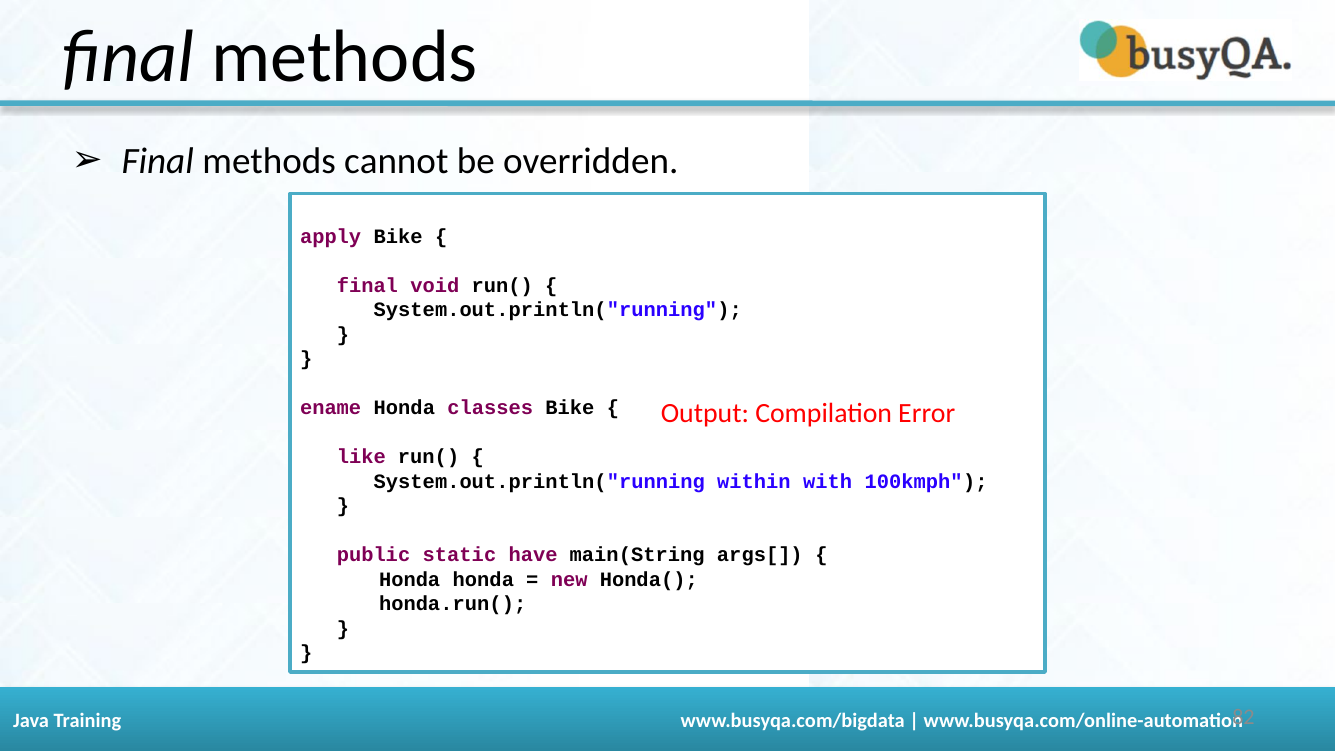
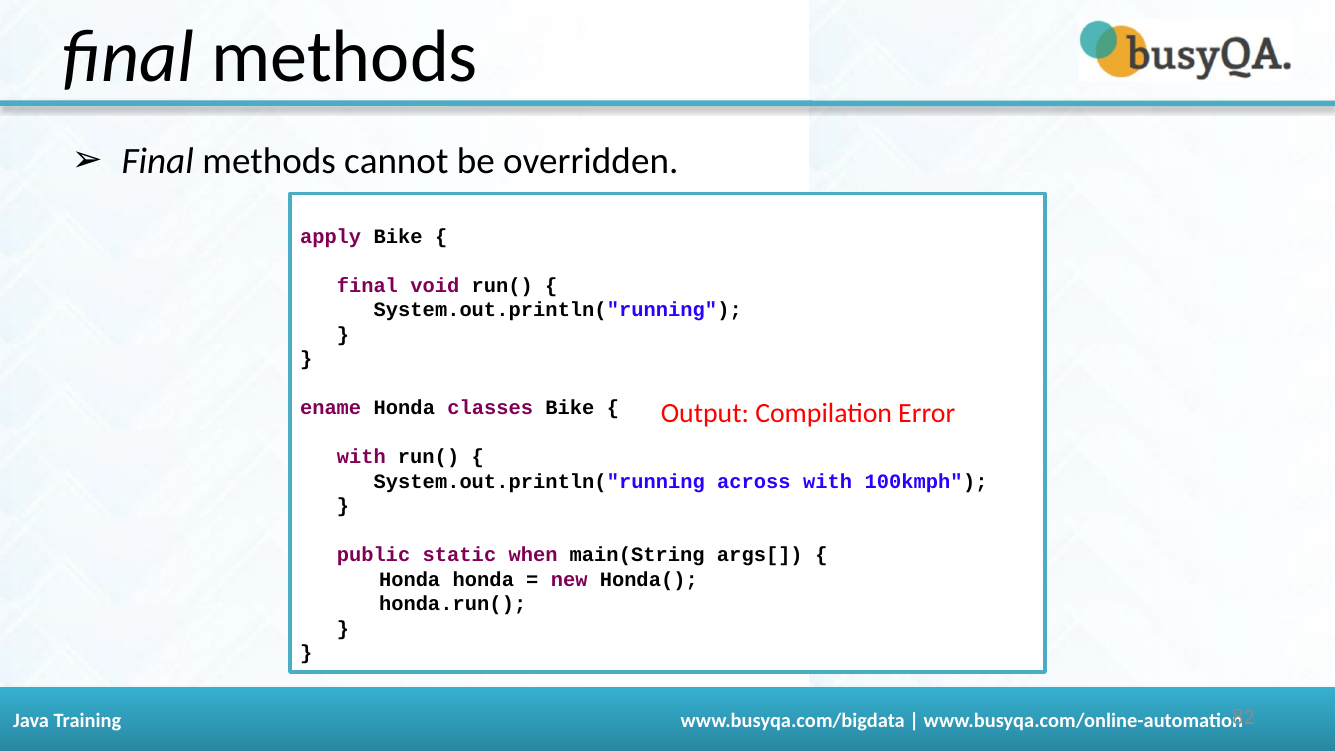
like at (361, 457): like -> with
within: within -> across
have: have -> when
